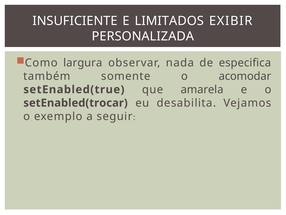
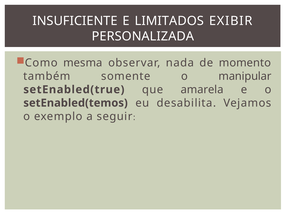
largura: largura -> mesma
especifica: especifica -> momento
acomodar: acomodar -> manipular
setEnabled(trocar: setEnabled(trocar -> setEnabled(temos
